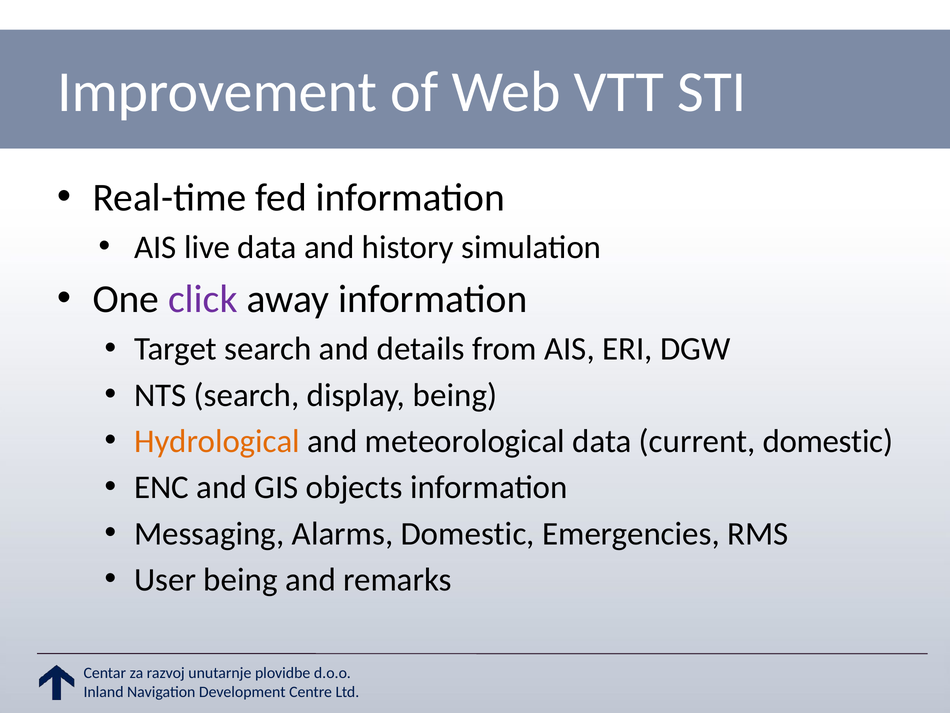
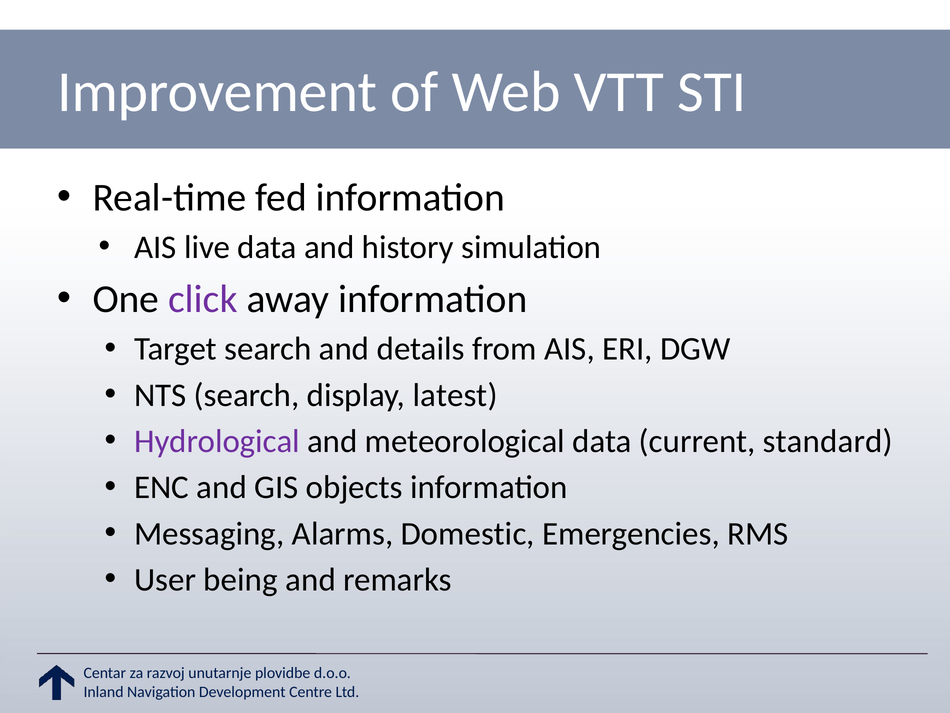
display being: being -> latest
Hydrological colour: orange -> purple
current domestic: domestic -> standard
